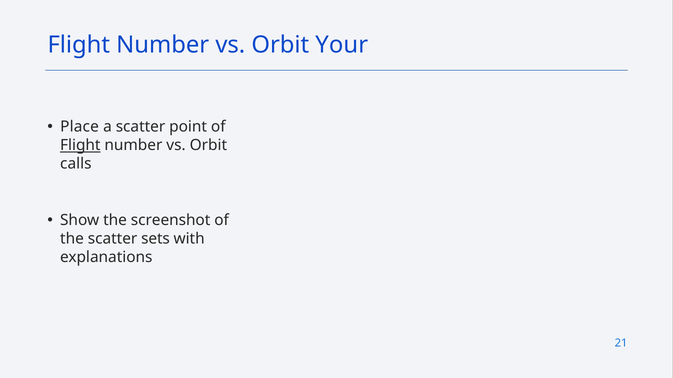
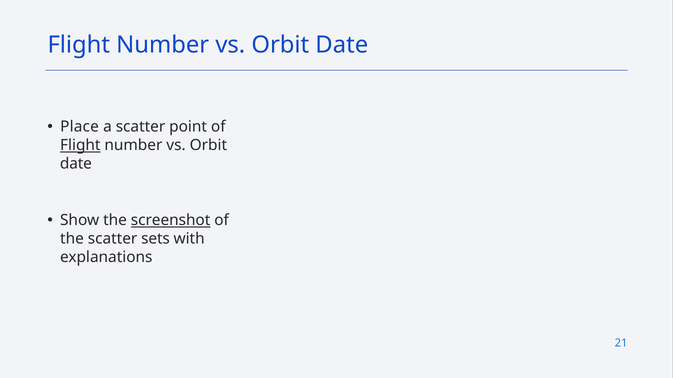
Your at (342, 45): Your -> Date
calls at (76, 164): calls -> date
screenshot underline: none -> present
